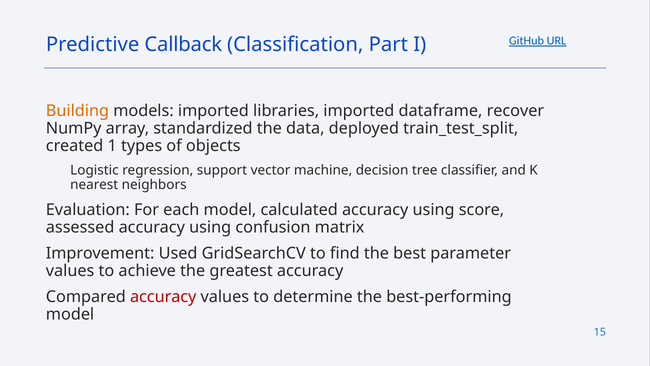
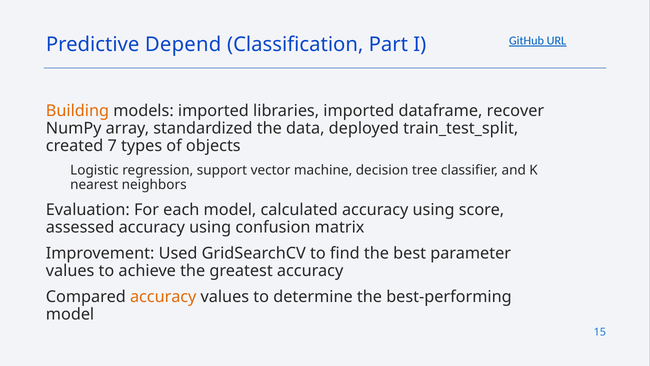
Callback: Callback -> Depend
1: 1 -> 7
accuracy at (163, 297) colour: red -> orange
